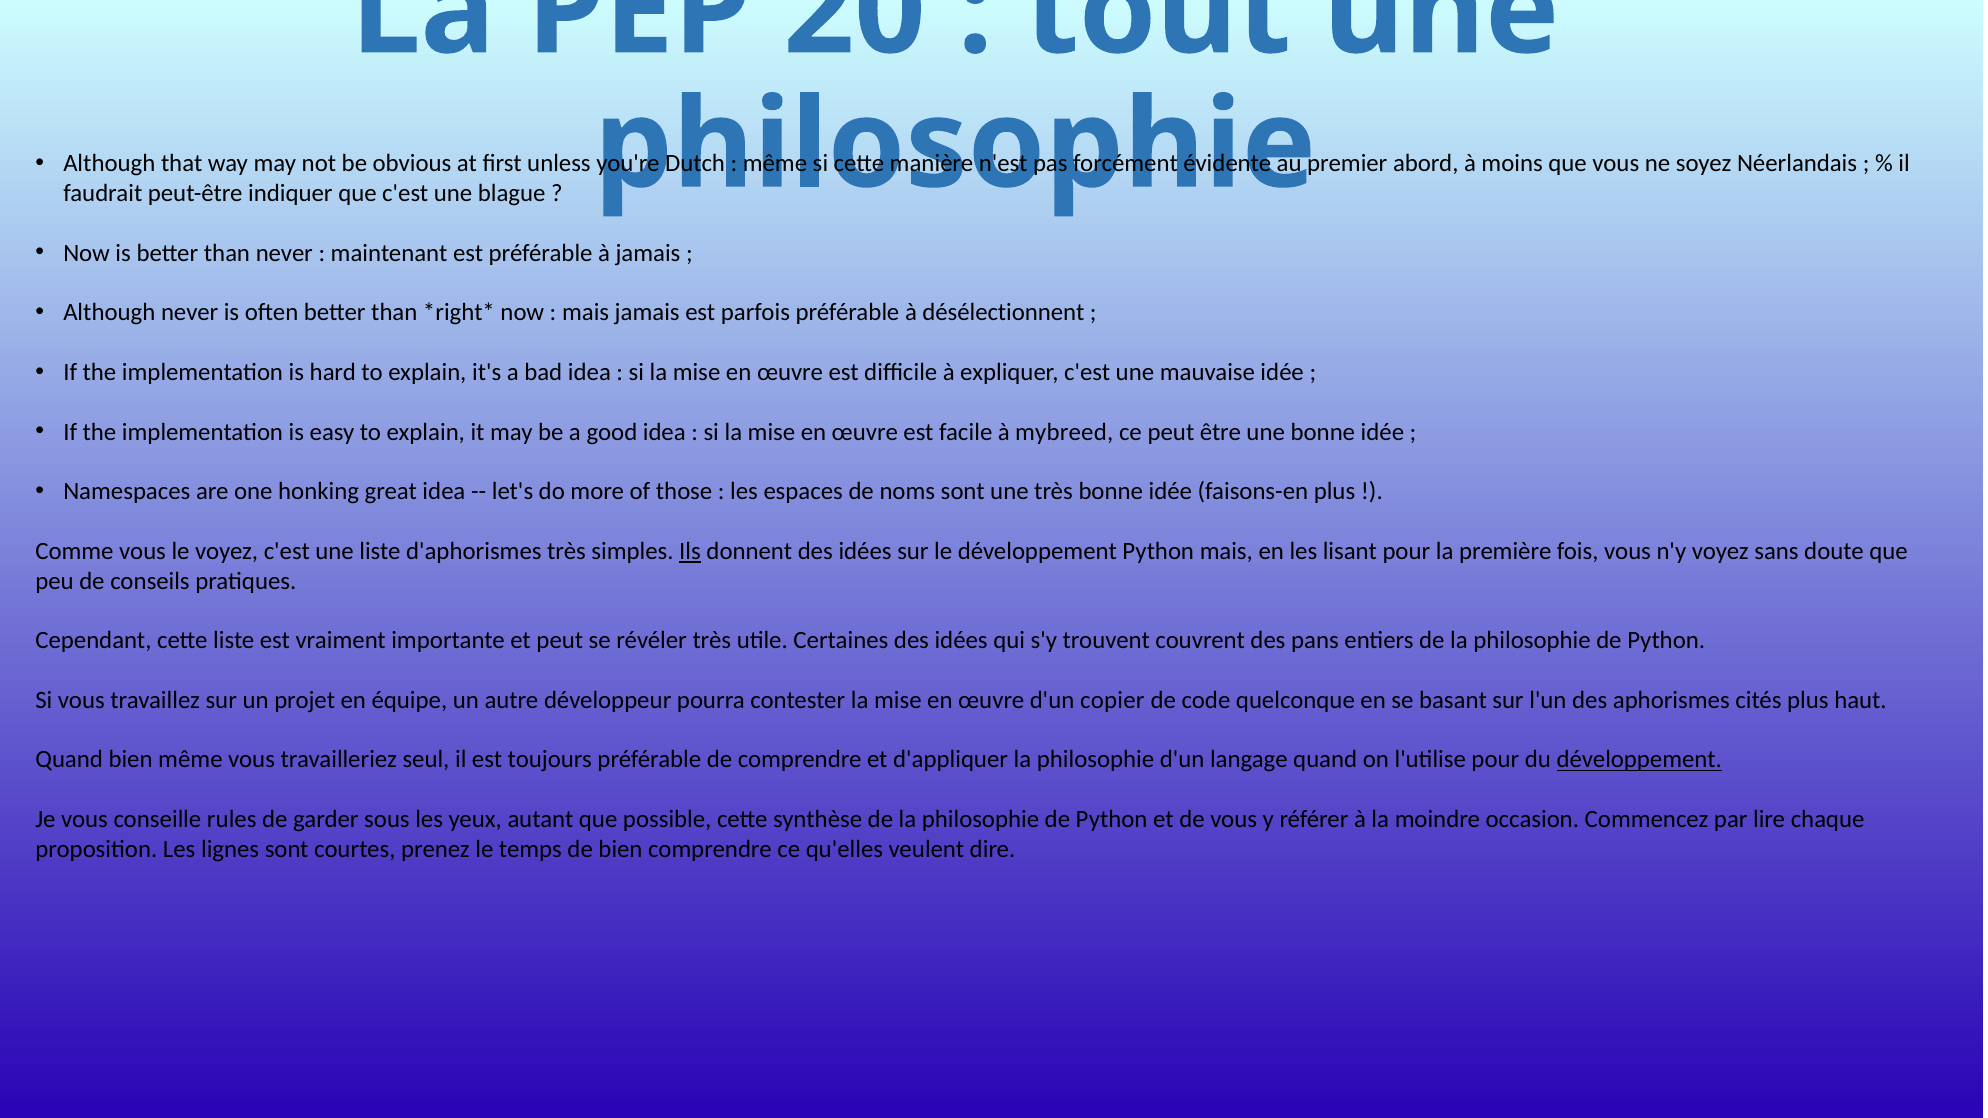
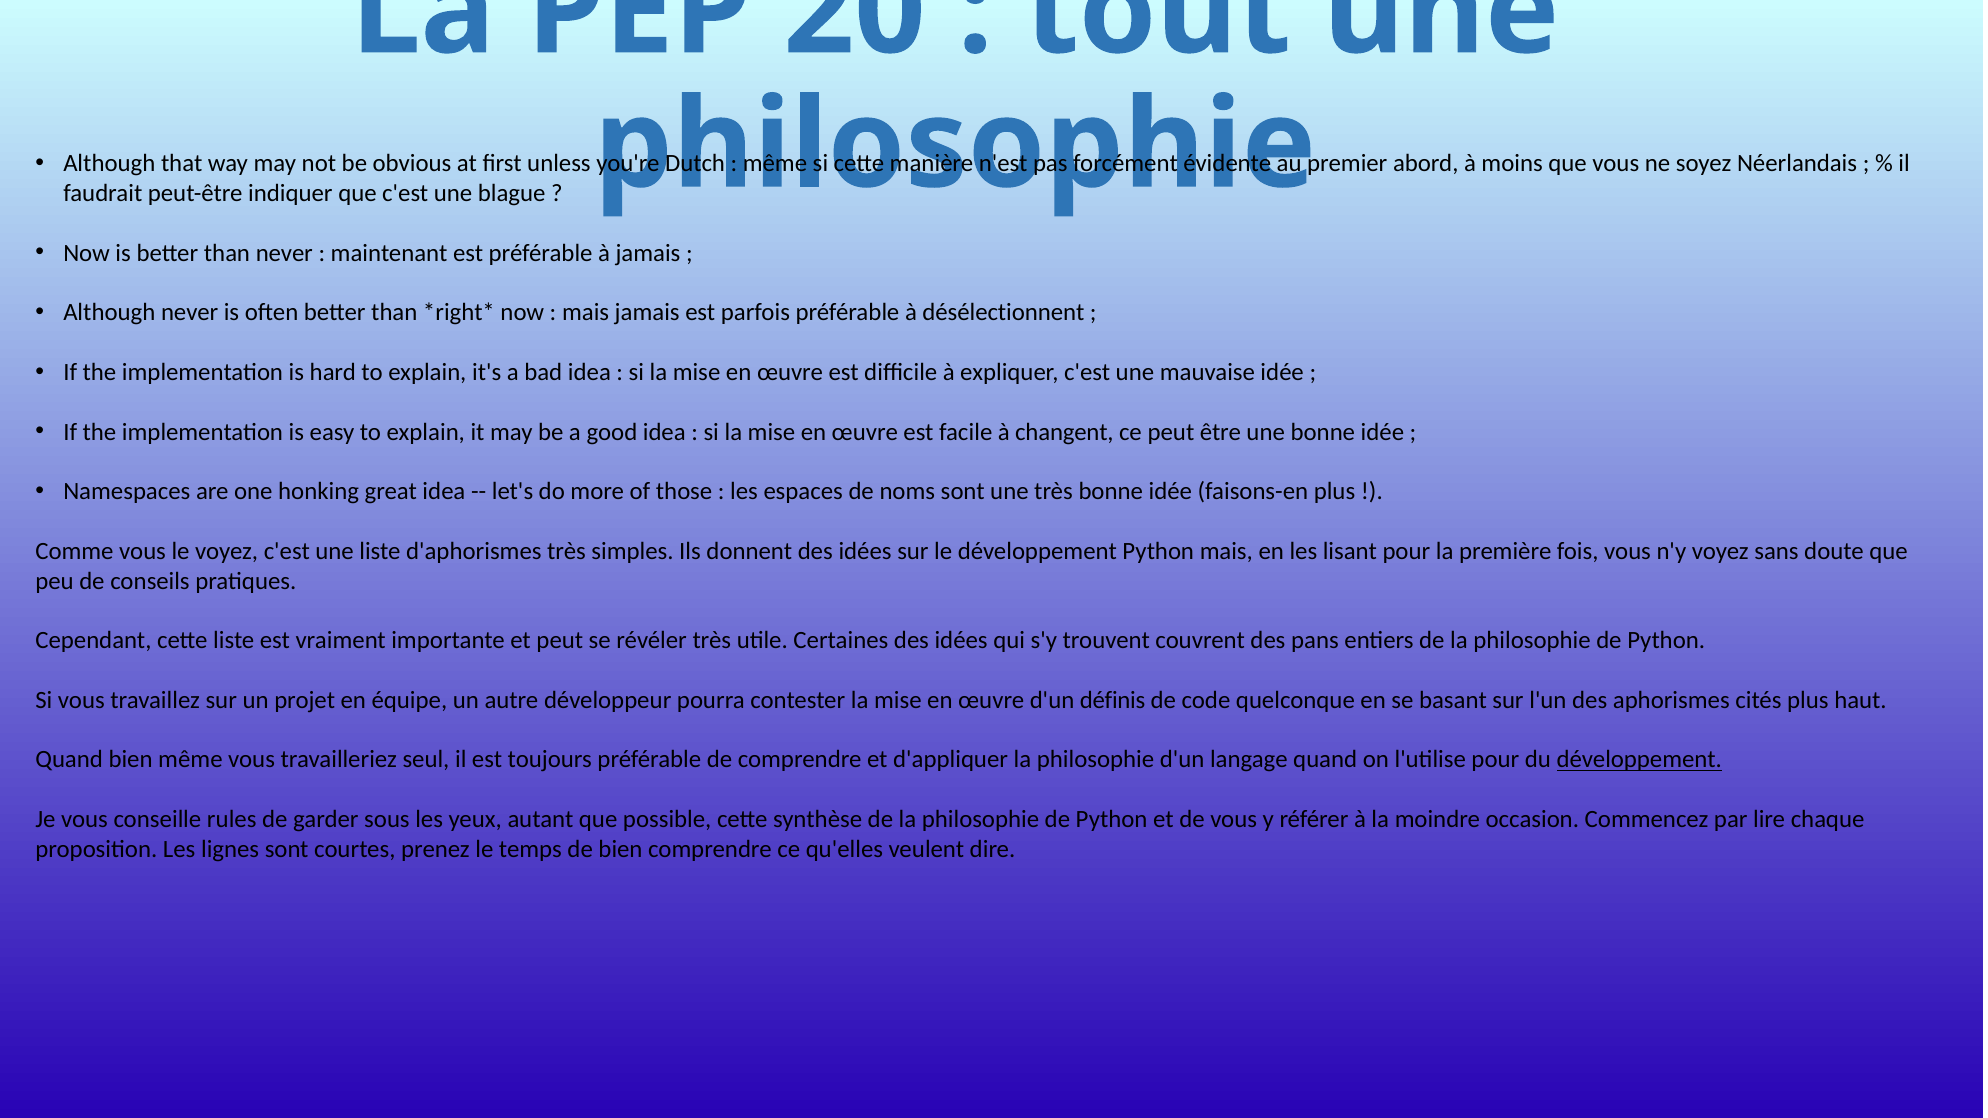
mybreed: mybreed -> changent
Ils underline: present -> none
copier: copier -> définis
